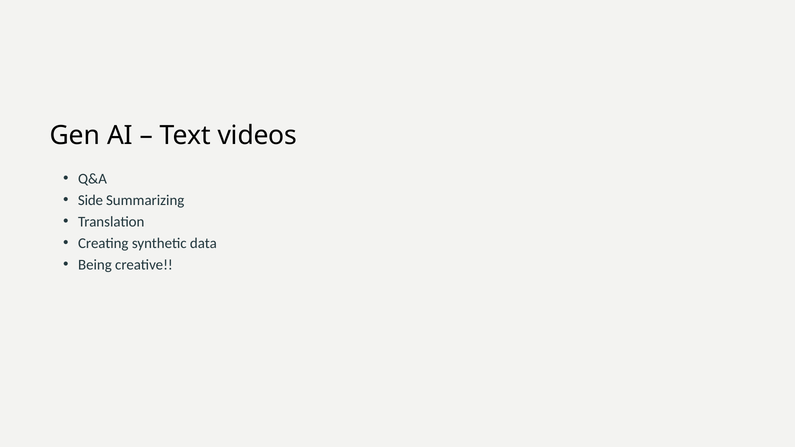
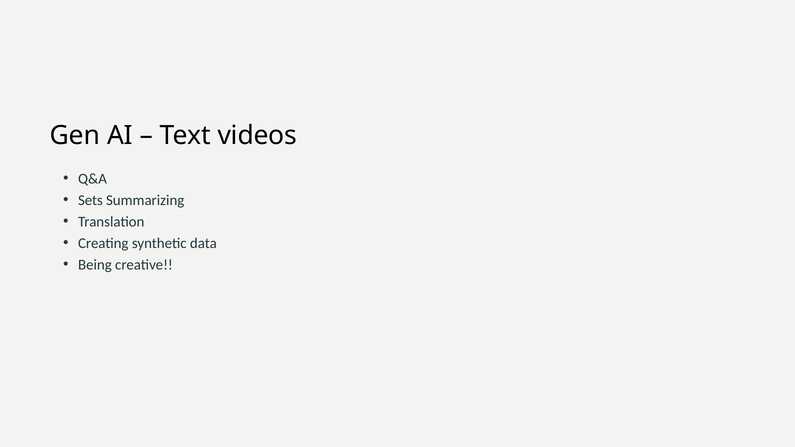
Side: Side -> Sets
